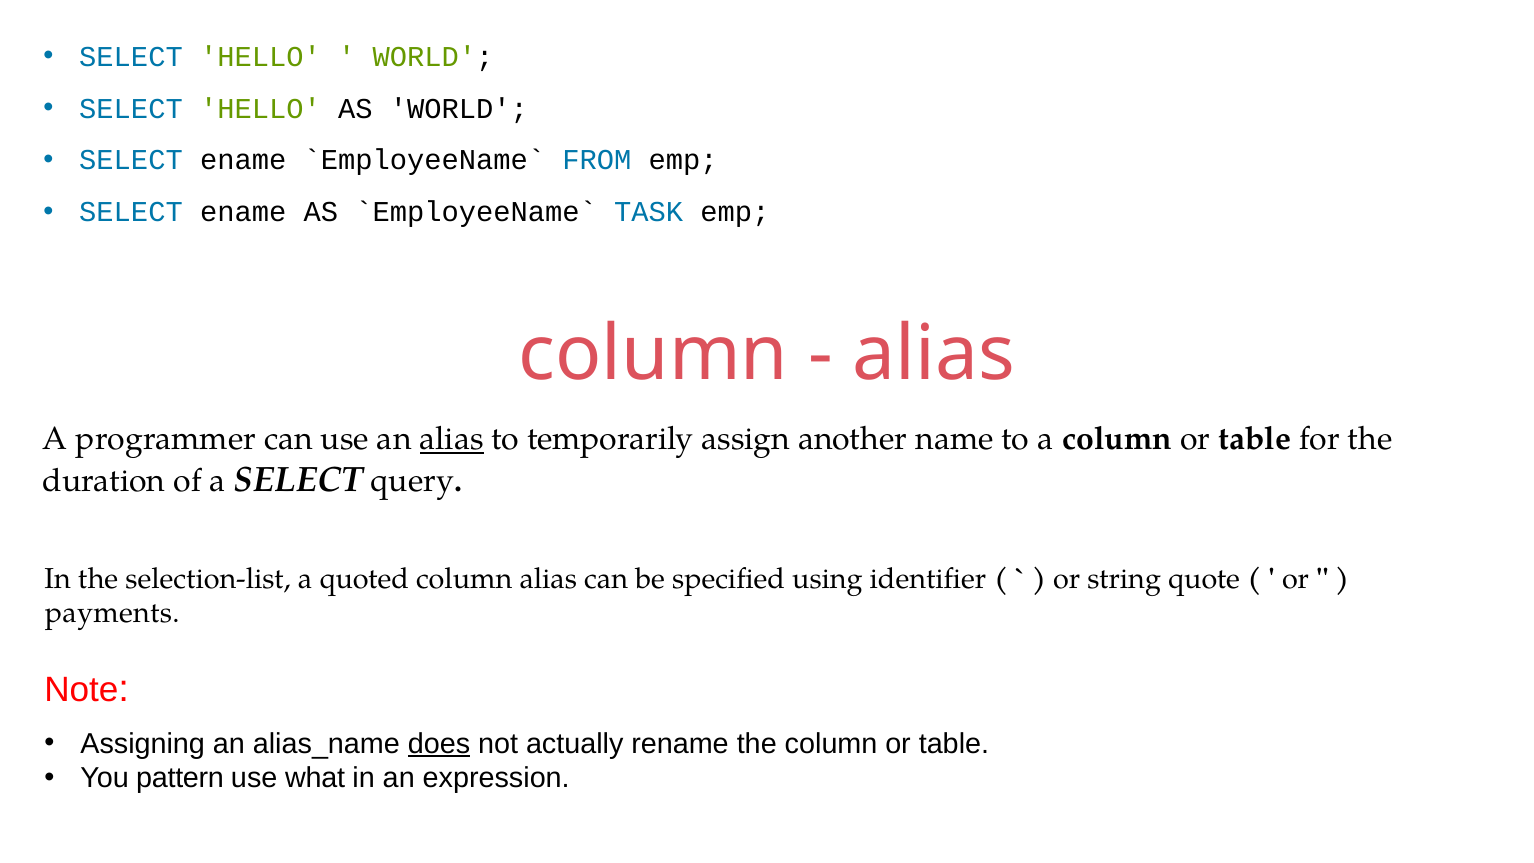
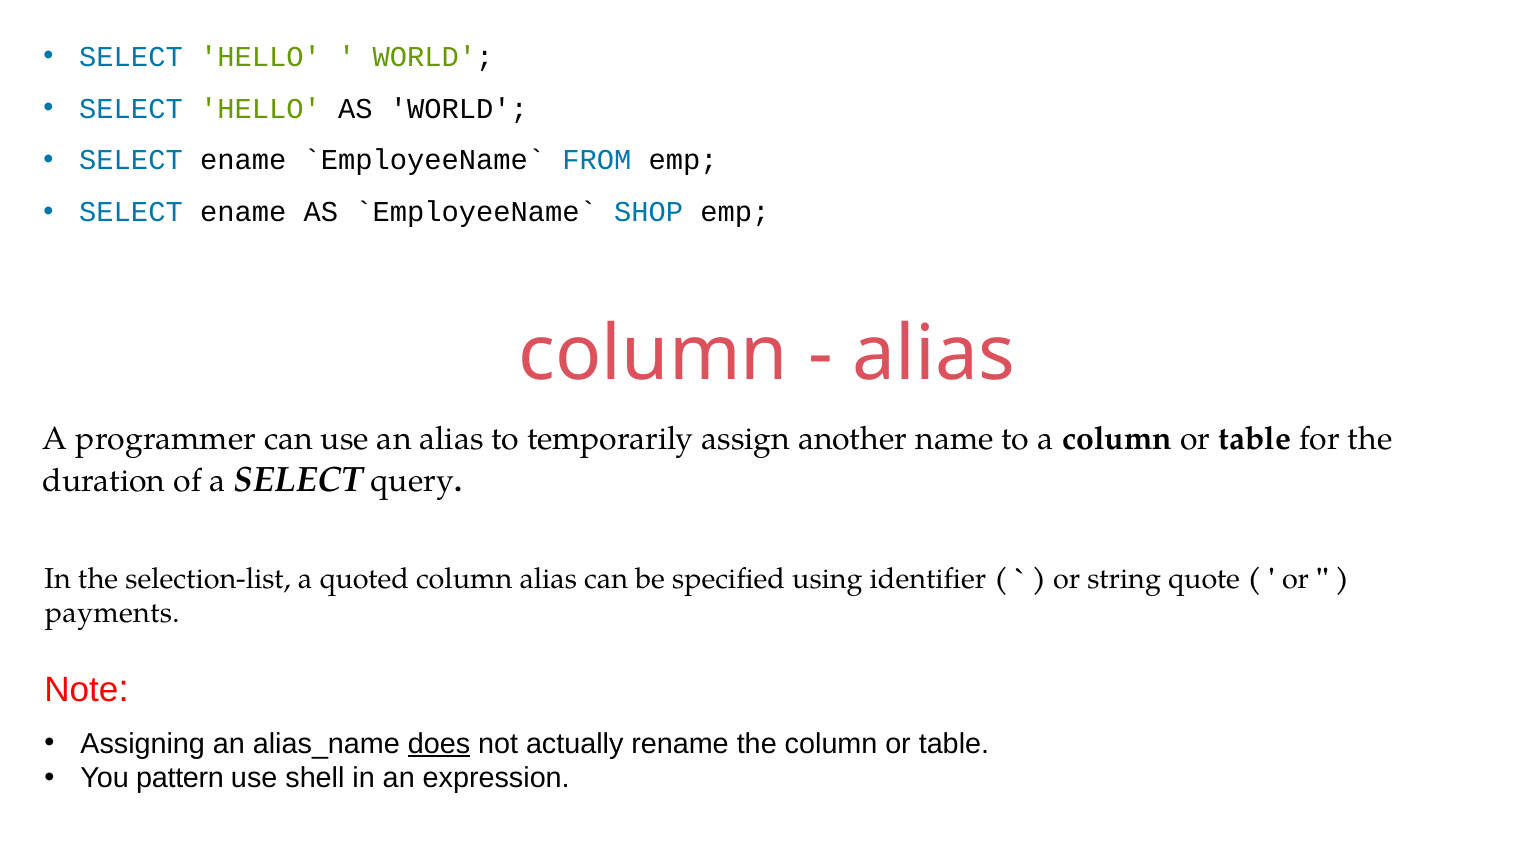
TASK: TASK -> SHOP
alias at (452, 439) underline: present -> none
what: what -> shell
